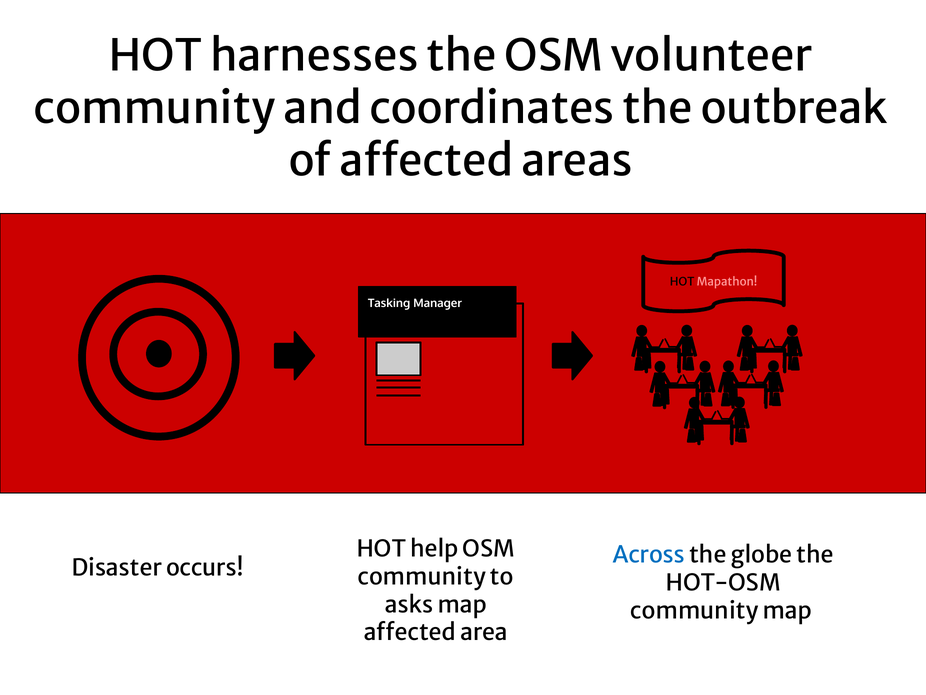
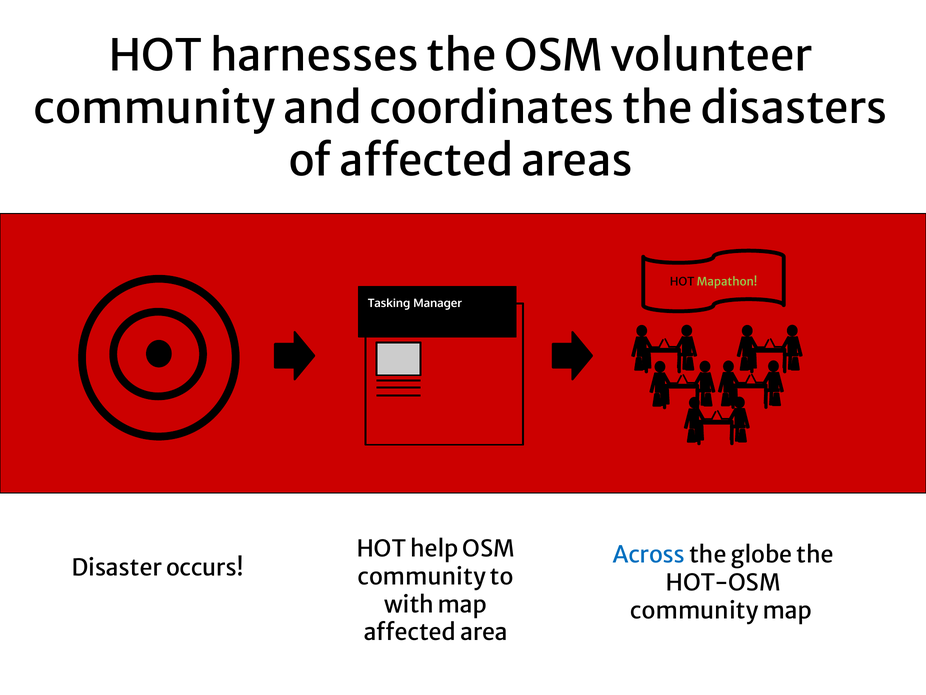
outbreak: outbreak -> disasters
Mapathon colour: pink -> light green
asks: asks -> with
